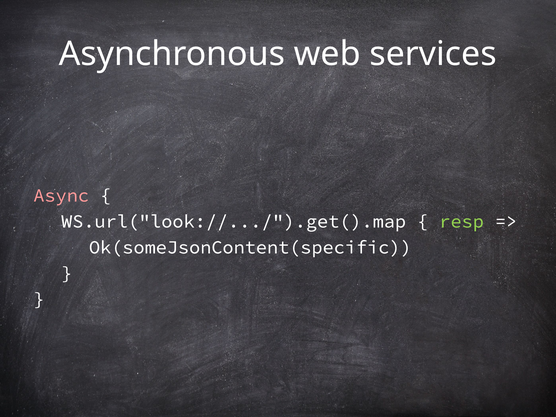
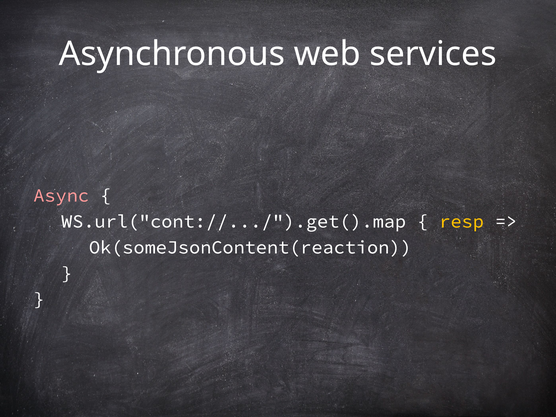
WS.url("look://.../").get().map: WS.url("look://.../").get().map -> WS.url("cont://.../").get().map
resp colour: light green -> yellow
Ok(someJsonContent(specific: Ok(someJsonContent(specific -> Ok(someJsonContent(reaction
